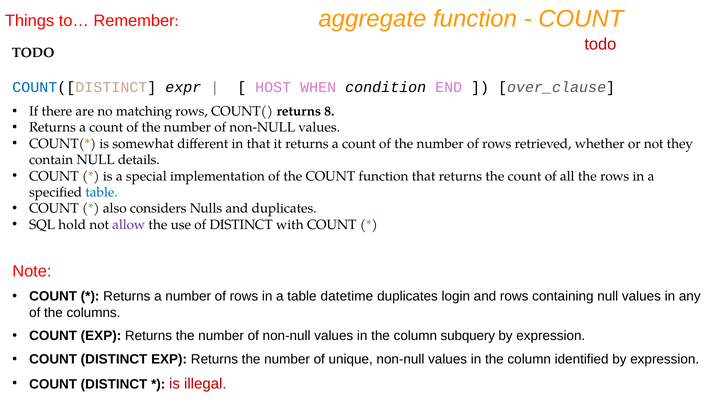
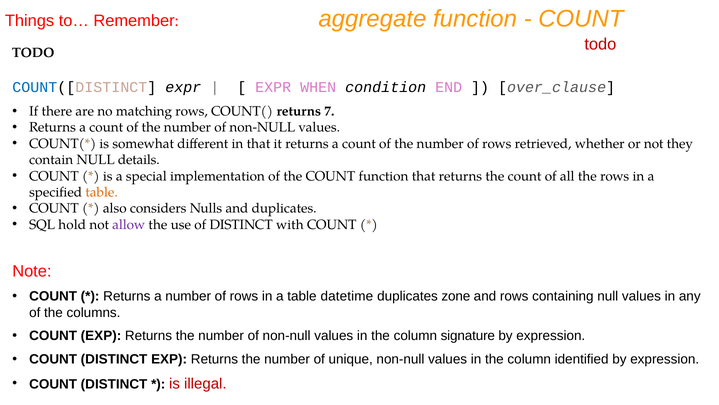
HOST at (273, 87): HOST -> EXPR
8: 8 -> 7
table at (102, 192) colour: blue -> orange
login: login -> zone
subquery: subquery -> signature
